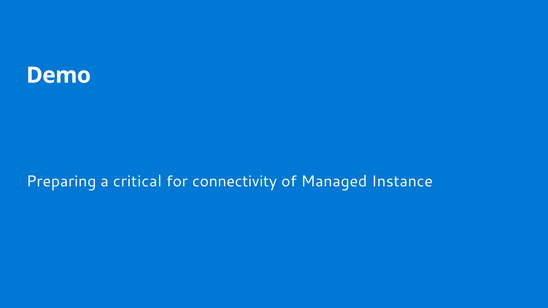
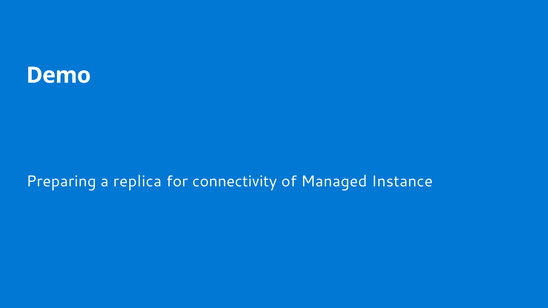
critical: critical -> replica
